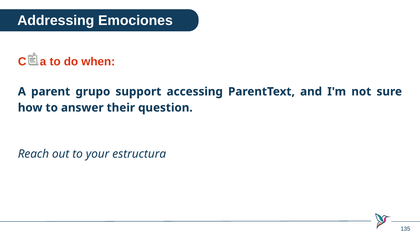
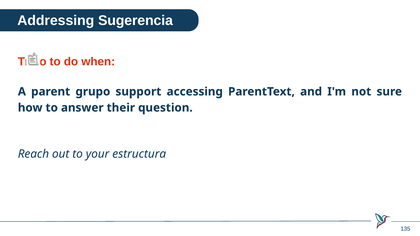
Emociones: Emociones -> Sugerencia
Casa: Casa -> Trato
